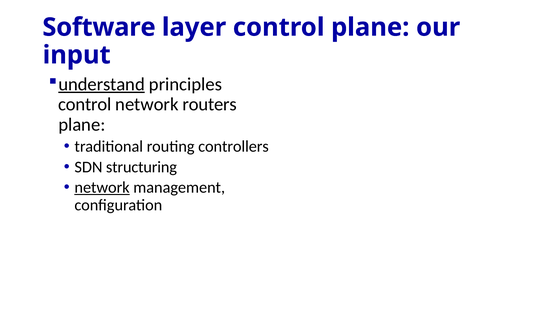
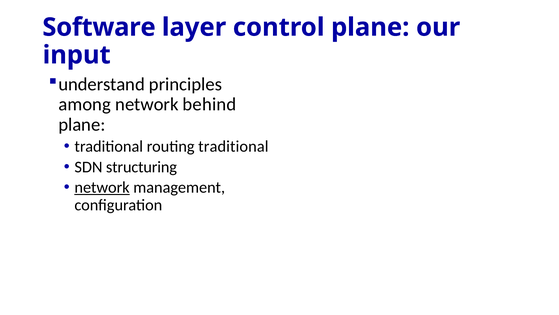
understand underline: present -> none
control at (85, 104): control -> among
routers: routers -> behind
routing controllers: controllers -> traditional
